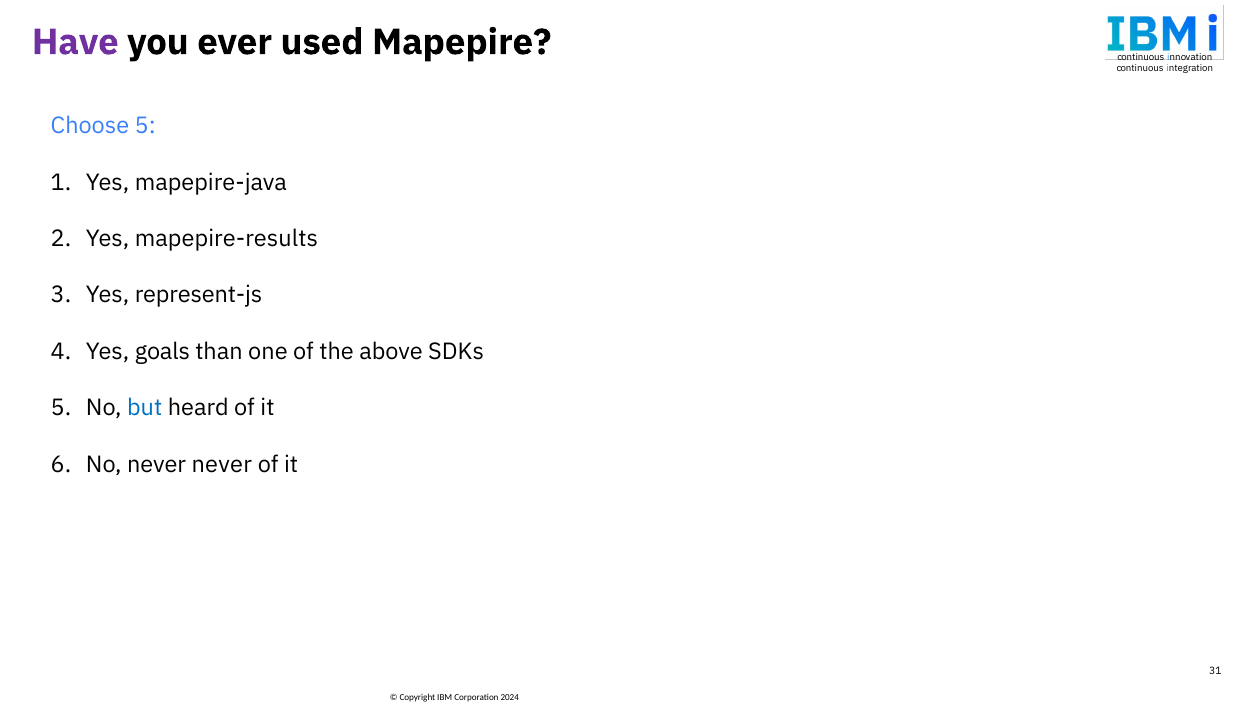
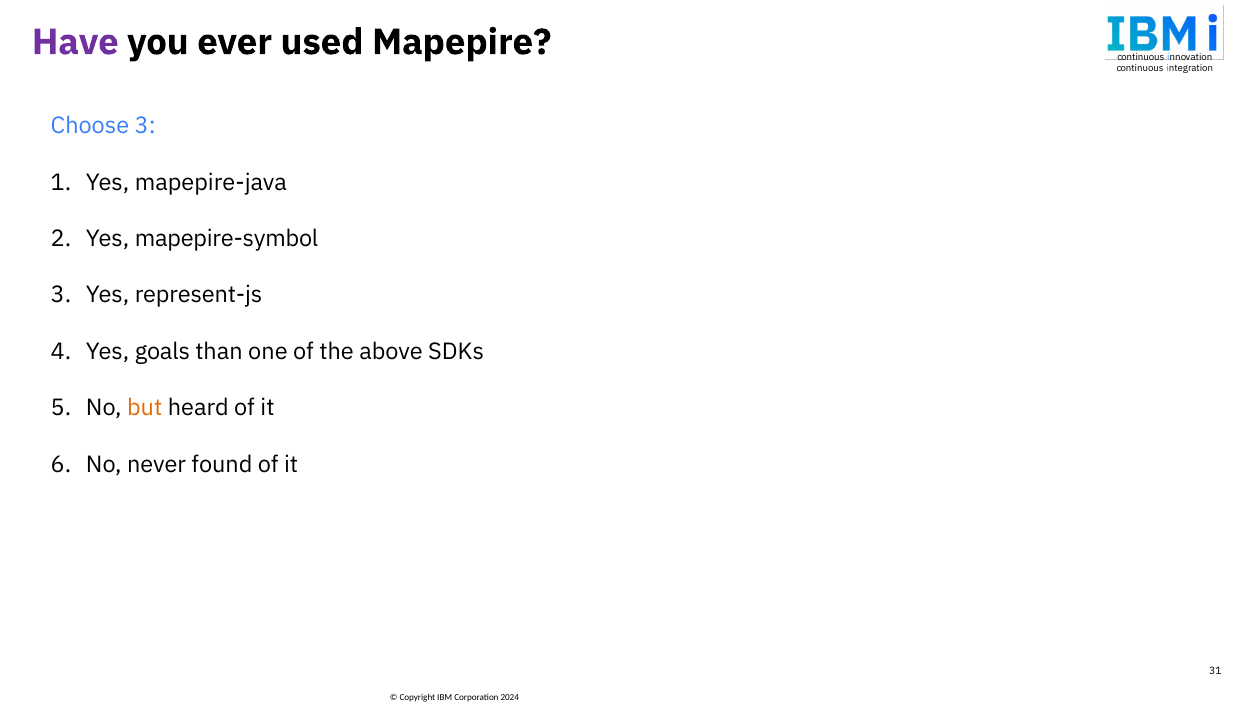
Choose 5: 5 -> 3
mapepire-results: mapepire-results -> mapepire-symbol
but colour: blue -> orange
never never: never -> found
